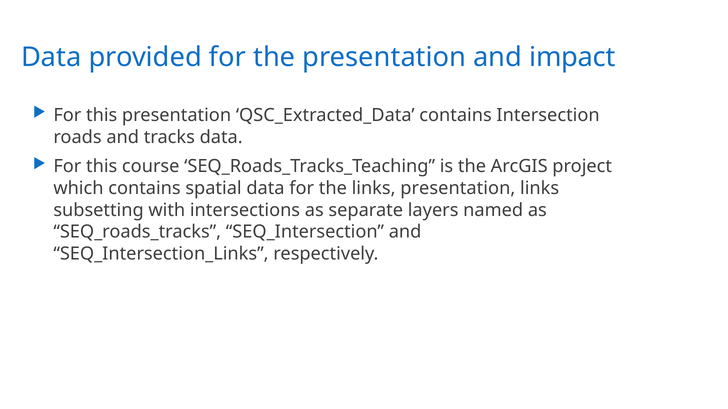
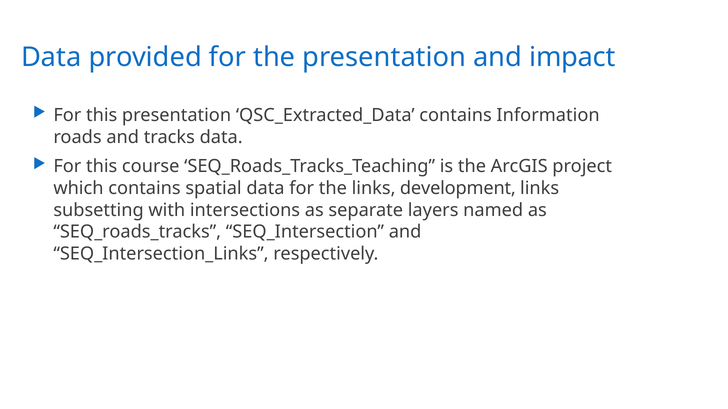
Intersection: Intersection -> Information
links presentation: presentation -> development
